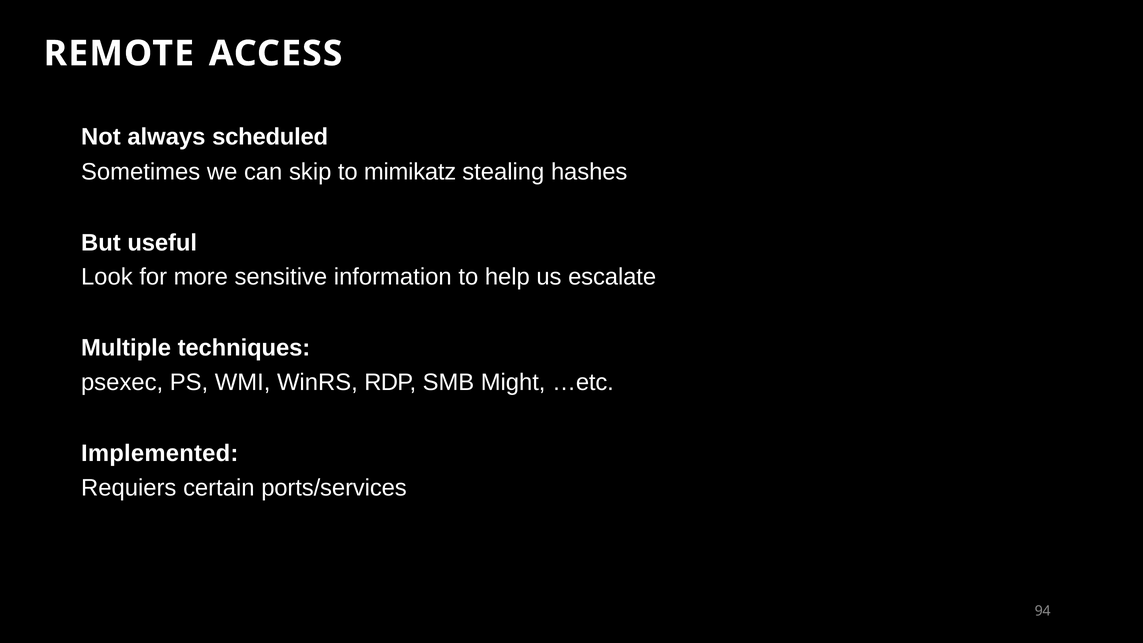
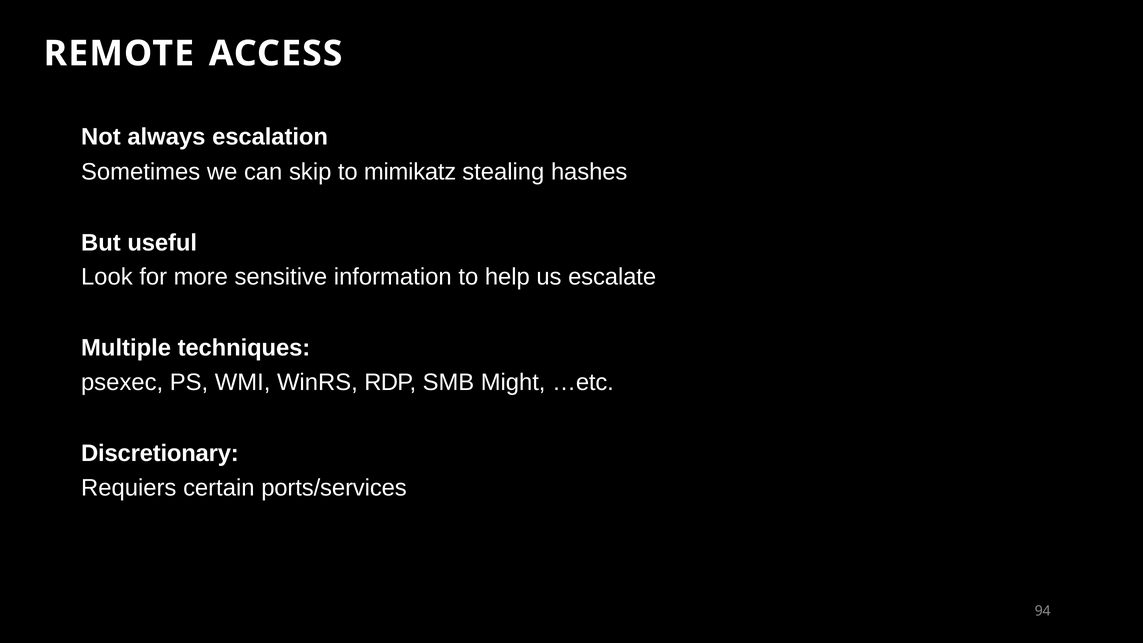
scheduled: scheduled -> escalation
Implemented: Implemented -> Discretionary
